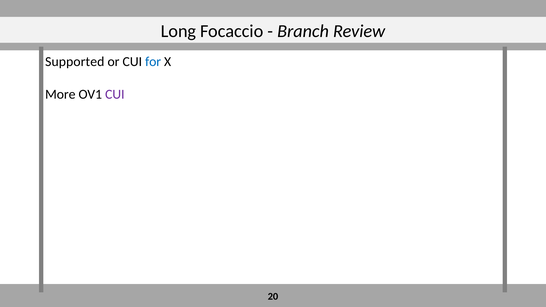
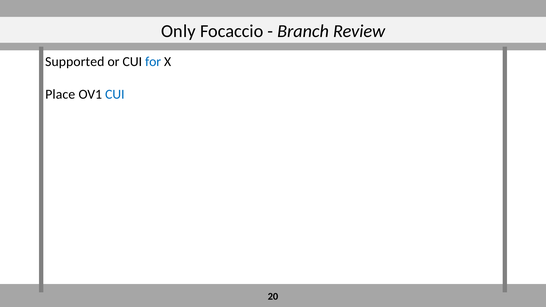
Long: Long -> Only
More: More -> Place
CUI at (115, 94) colour: purple -> blue
